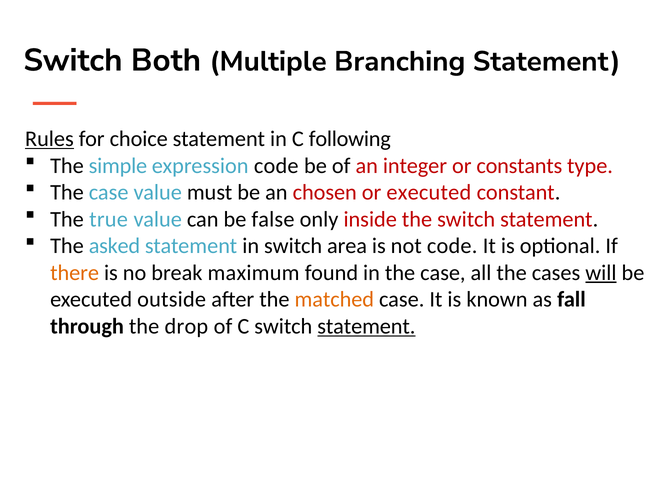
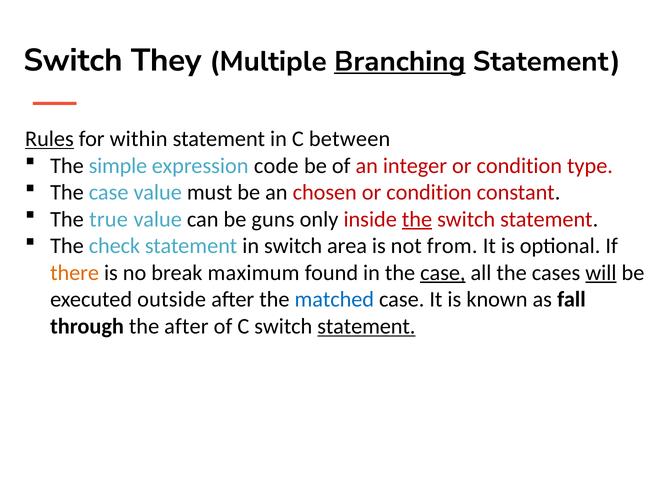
Both: Both -> They
Branching underline: none -> present
choice: choice -> within
following: following -> between
integer or constants: constants -> condition
executed at (429, 192): executed -> condition
false: false -> guns
the at (417, 219) underline: none -> present
asked: asked -> check
not code: code -> from
case at (443, 273) underline: none -> present
matched colour: orange -> blue
the drop: drop -> after
